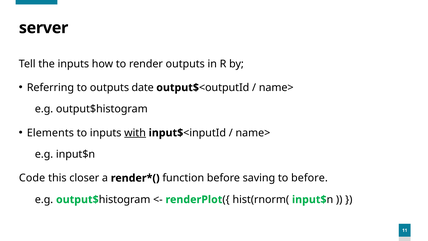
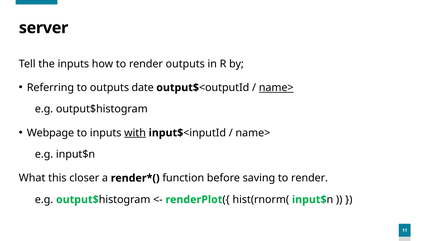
name> at (276, 87) underline: none -> present
Elements: Elements -> Webpage
Code: Code -> What
saving to before: before -> render
